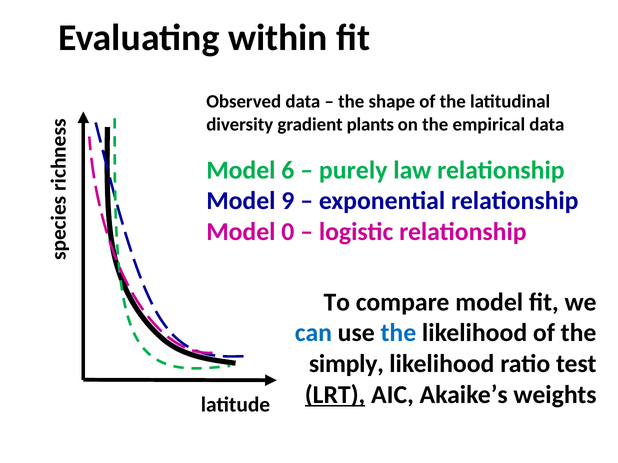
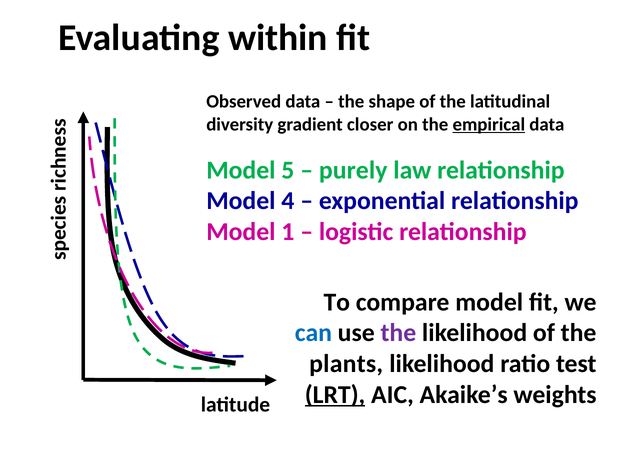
plants: plants -> closer
empirical underline: none -> present
6: 6 -> 5
9: 9 -> 4
0: 0 -> 1
the at (398, 333) colour: blue -> purple
simply: simply -> plants
